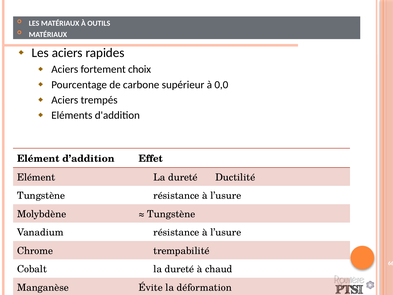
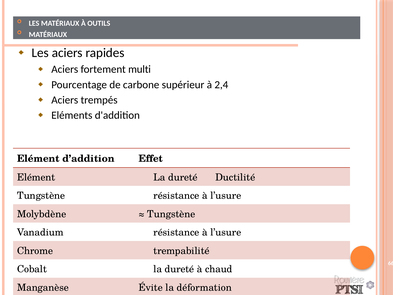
choix: choix -> multi
0,0: 0,0 -> 2,4
